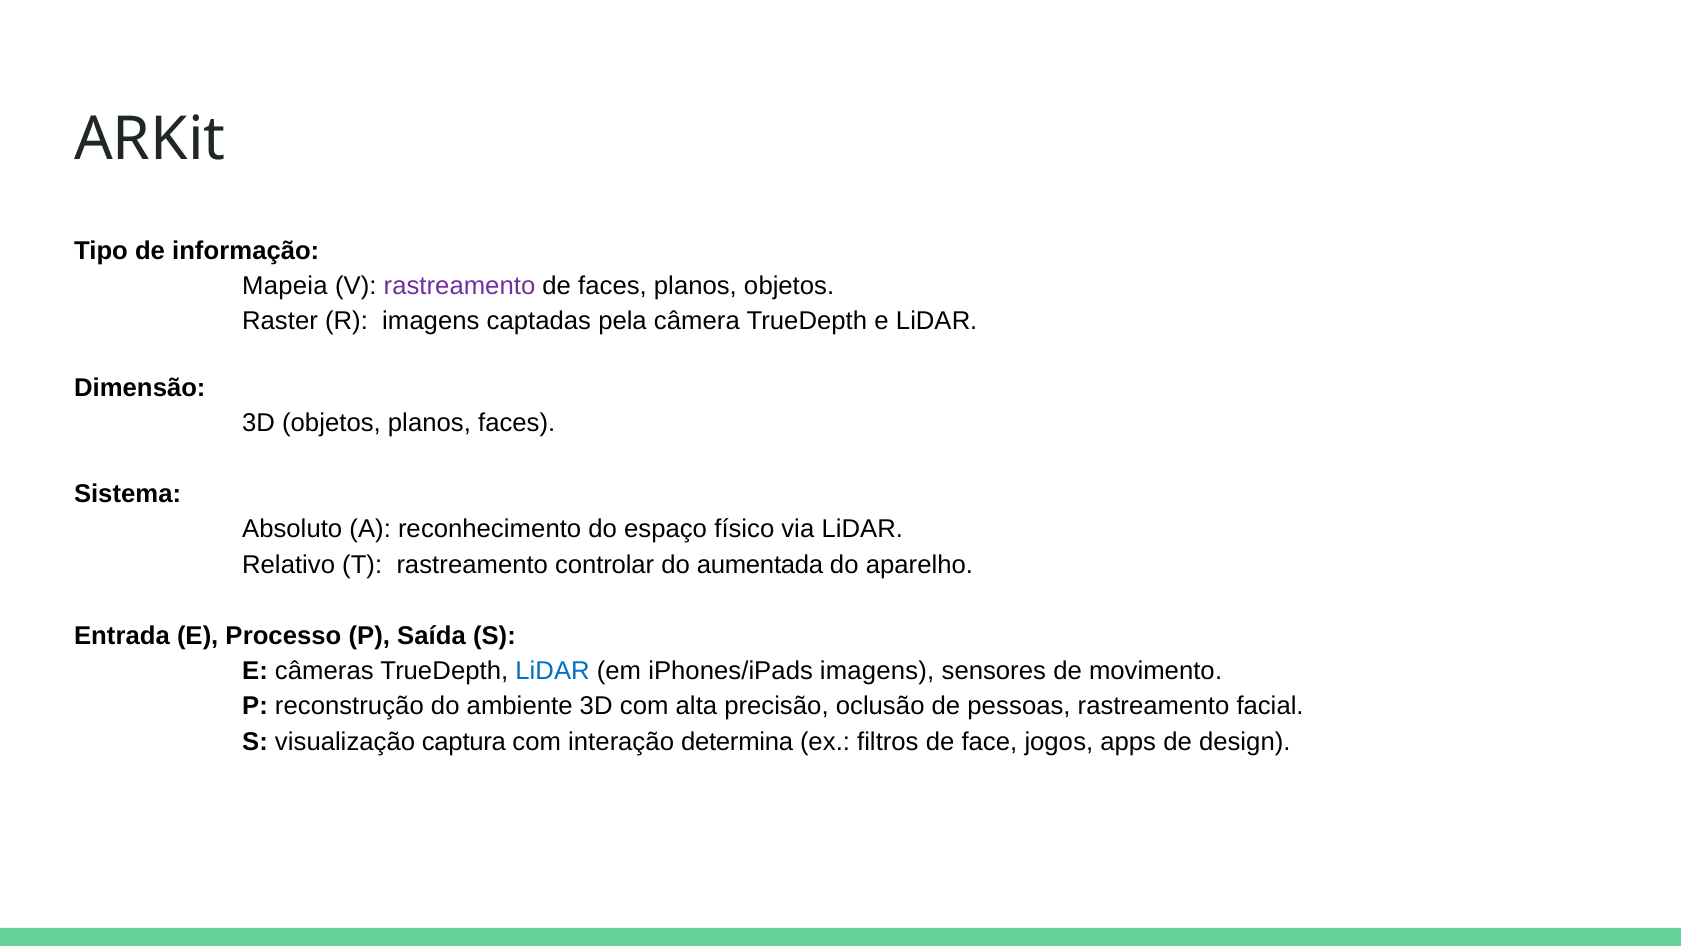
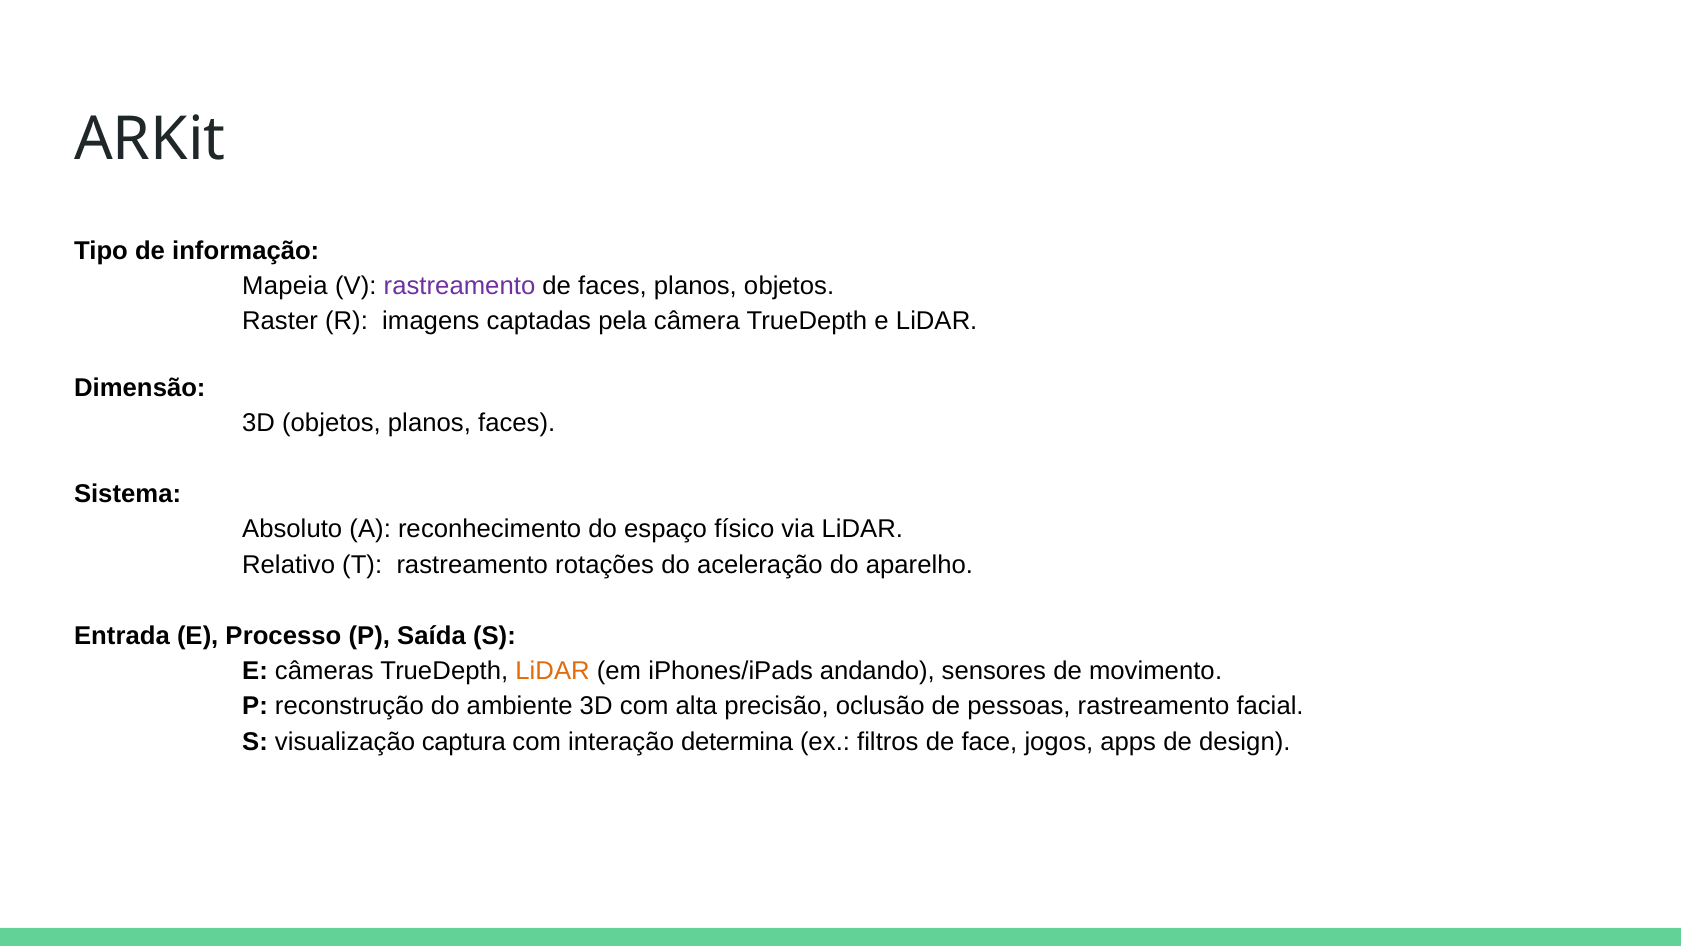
controlar: controlar -> rotações
aumentada: aumentada -> aceleração
LiDAR at (553, 671) colour: blue -> orange
iPhones/iPads imagens: imagens -> andando
